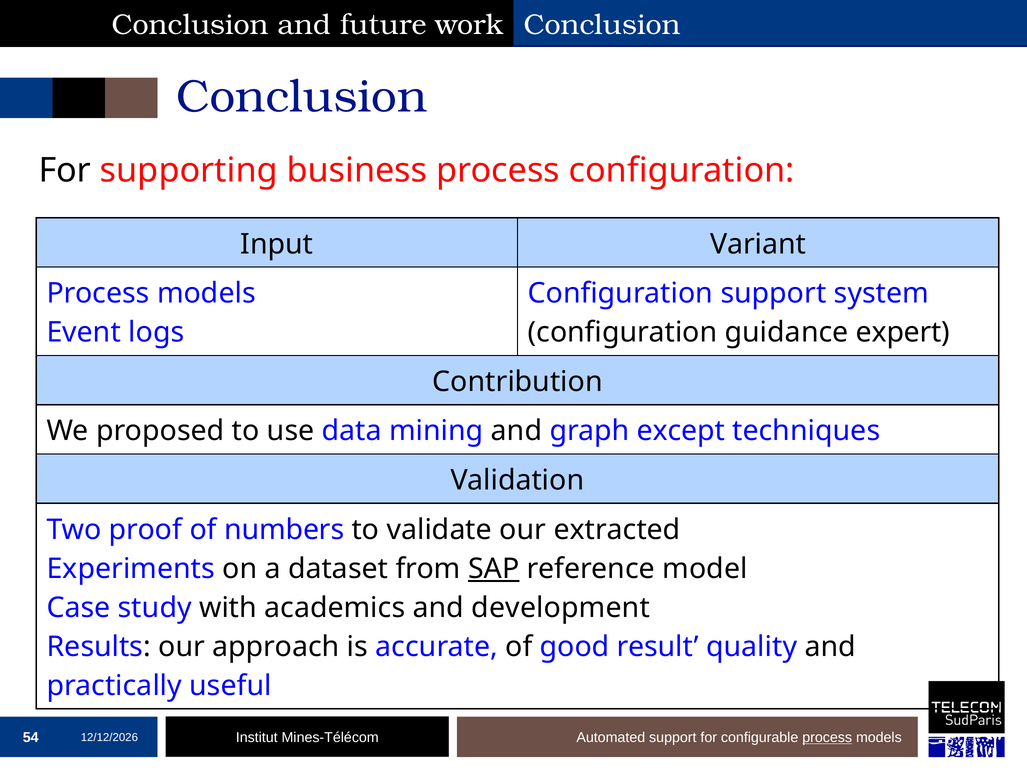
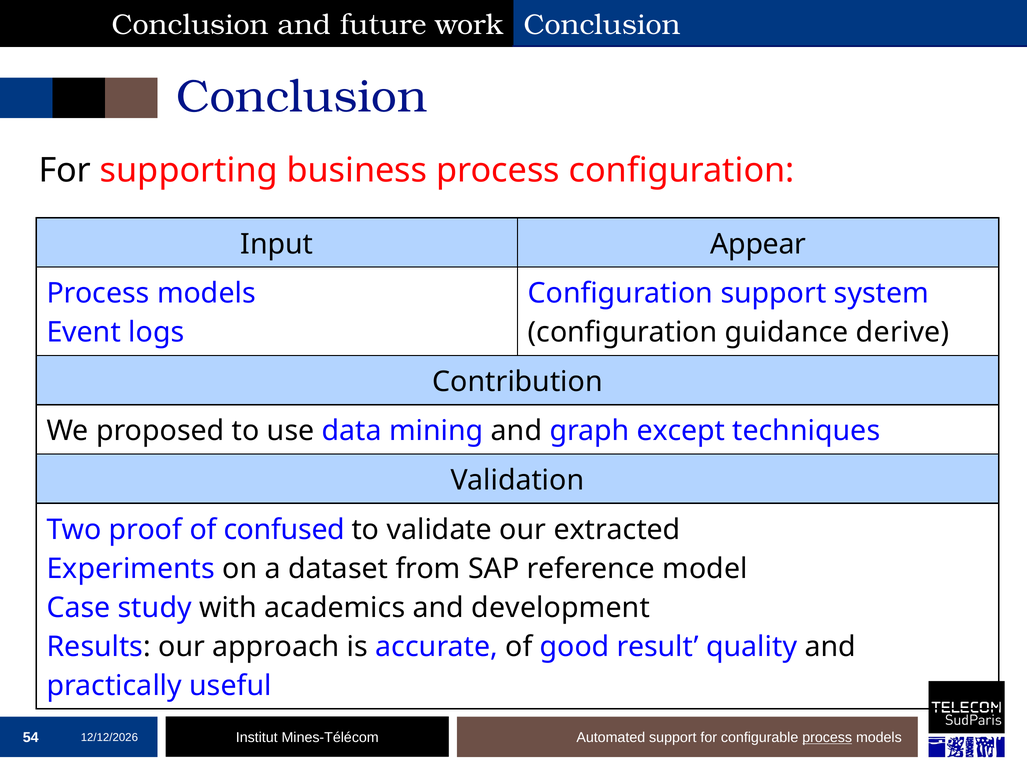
Variant: Variant -> Appear
expert: expert -> derive
numbers: numbers -> confused
SAP underline: present -> none
